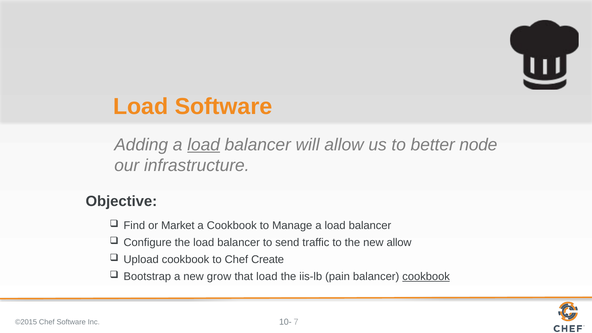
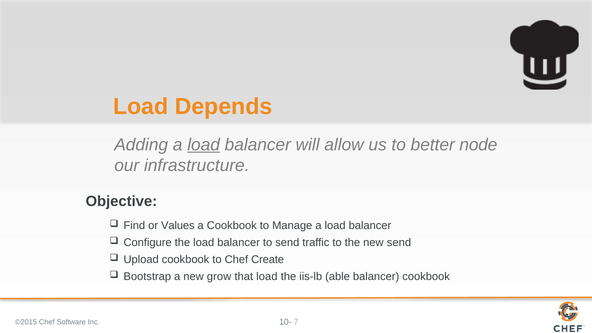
Load Software: Software -> Depends
Market: Market -> Values
new allow: allow -> send
pain: pain -> able
cookbook at (426, 277) underline: present -> none
